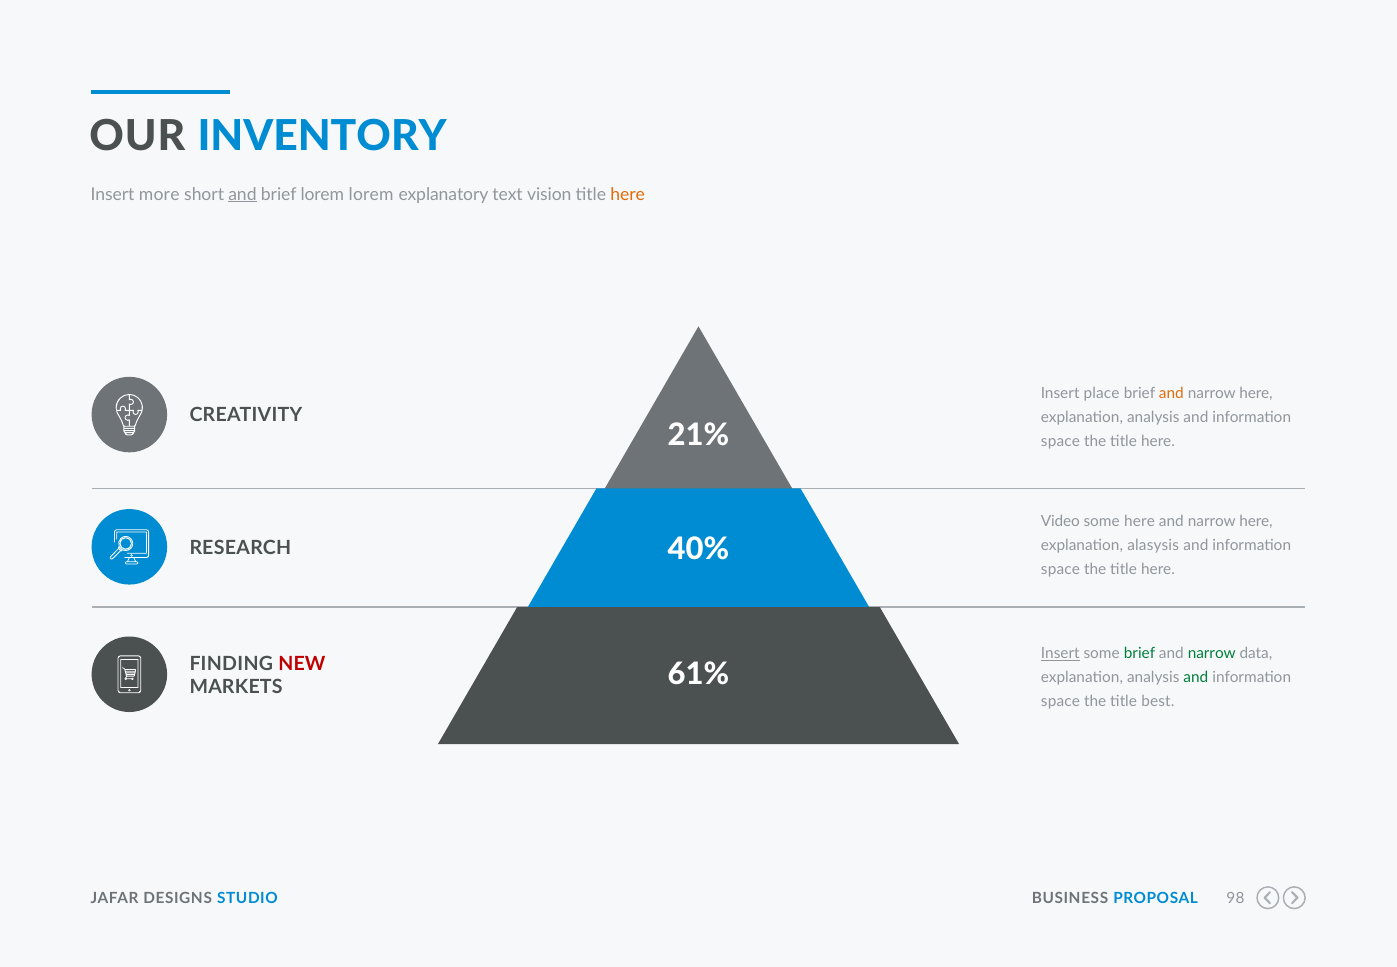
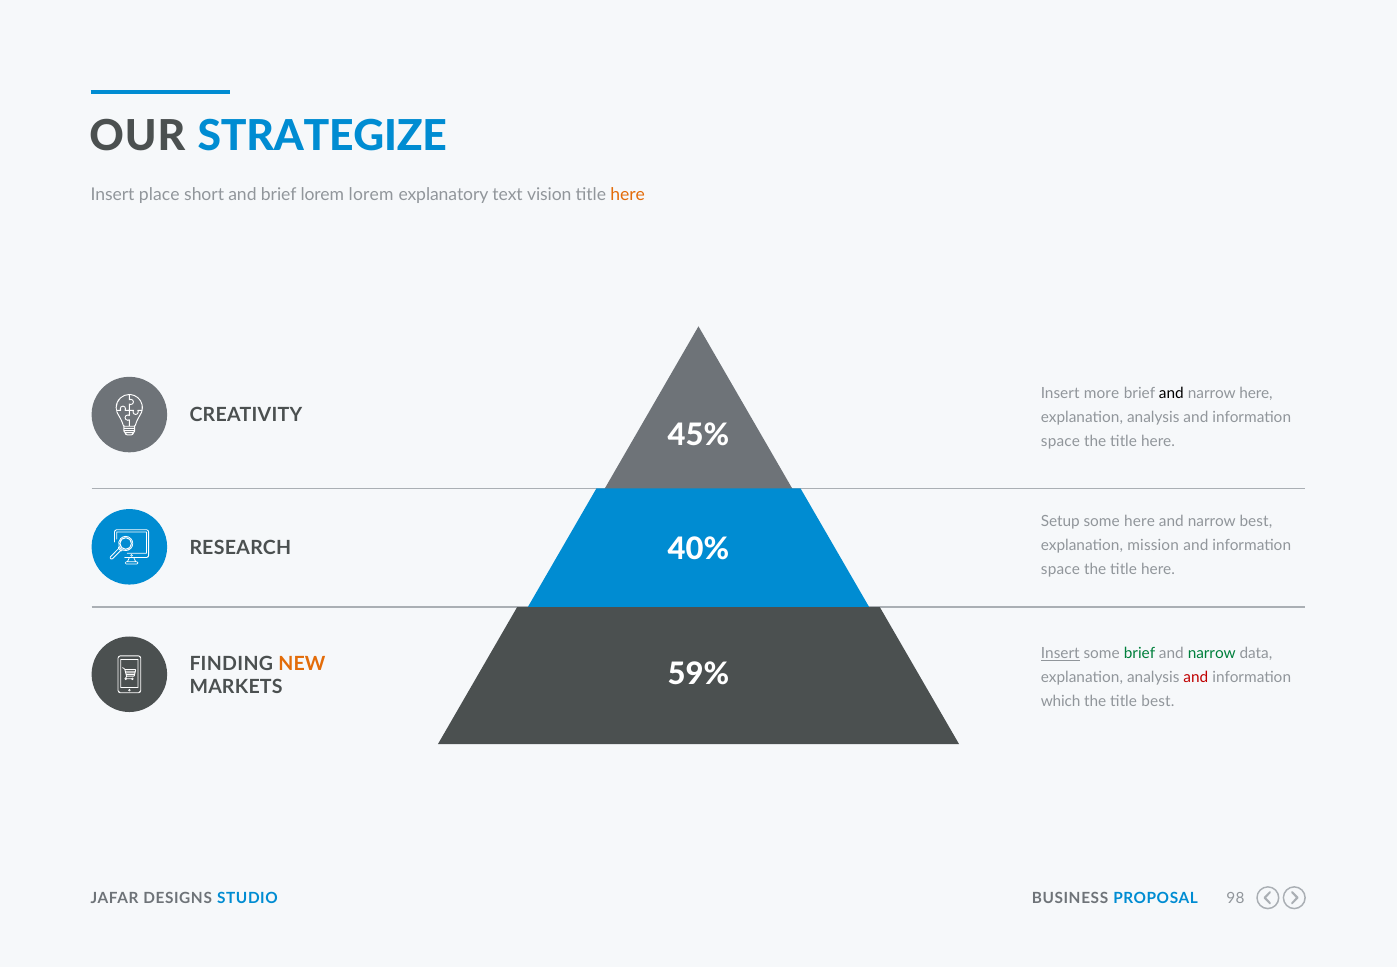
INVENTORY: INVENTORY -> STRATEGIZE
more: more -> place
and at (242, 194) underline: present -> none
place: place -> more
and at (1171, 394) colour: orange -> black
21%: 21% -> 45%
Video: Video -> Setup
here at (1256, 522): here -> best
alasysis: alasysis -> mission
NEW colour: red -> orange
61%: 61% -> 59%
and at (1196, 678) colour: green -> red
space at (1060, 702): space -> which
